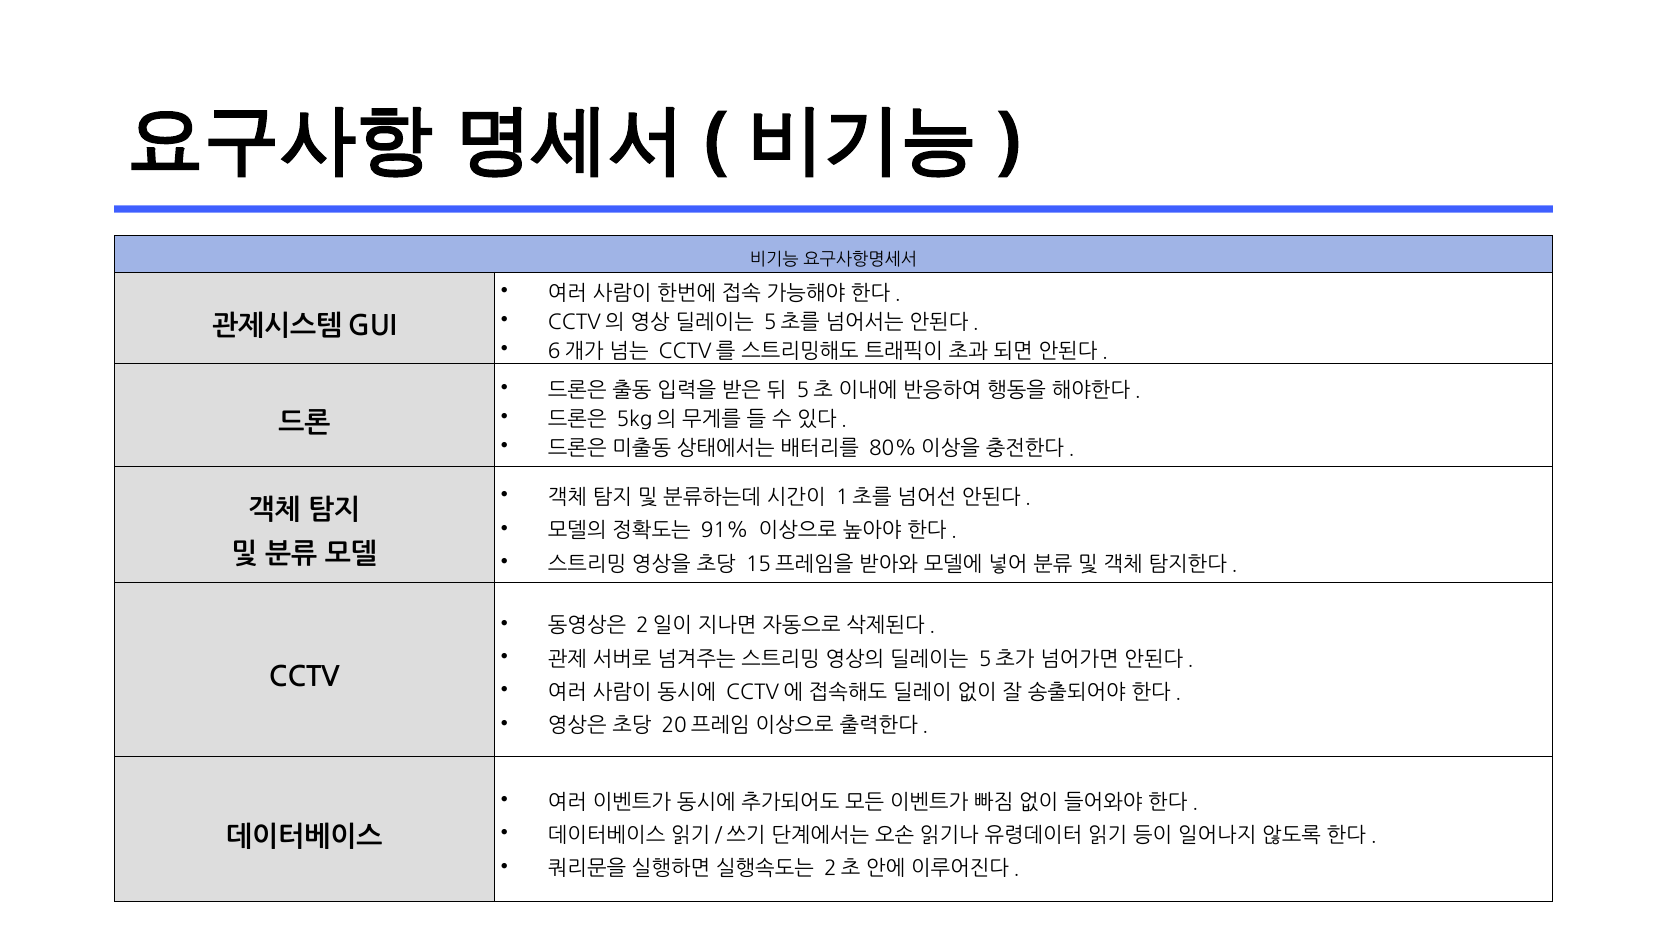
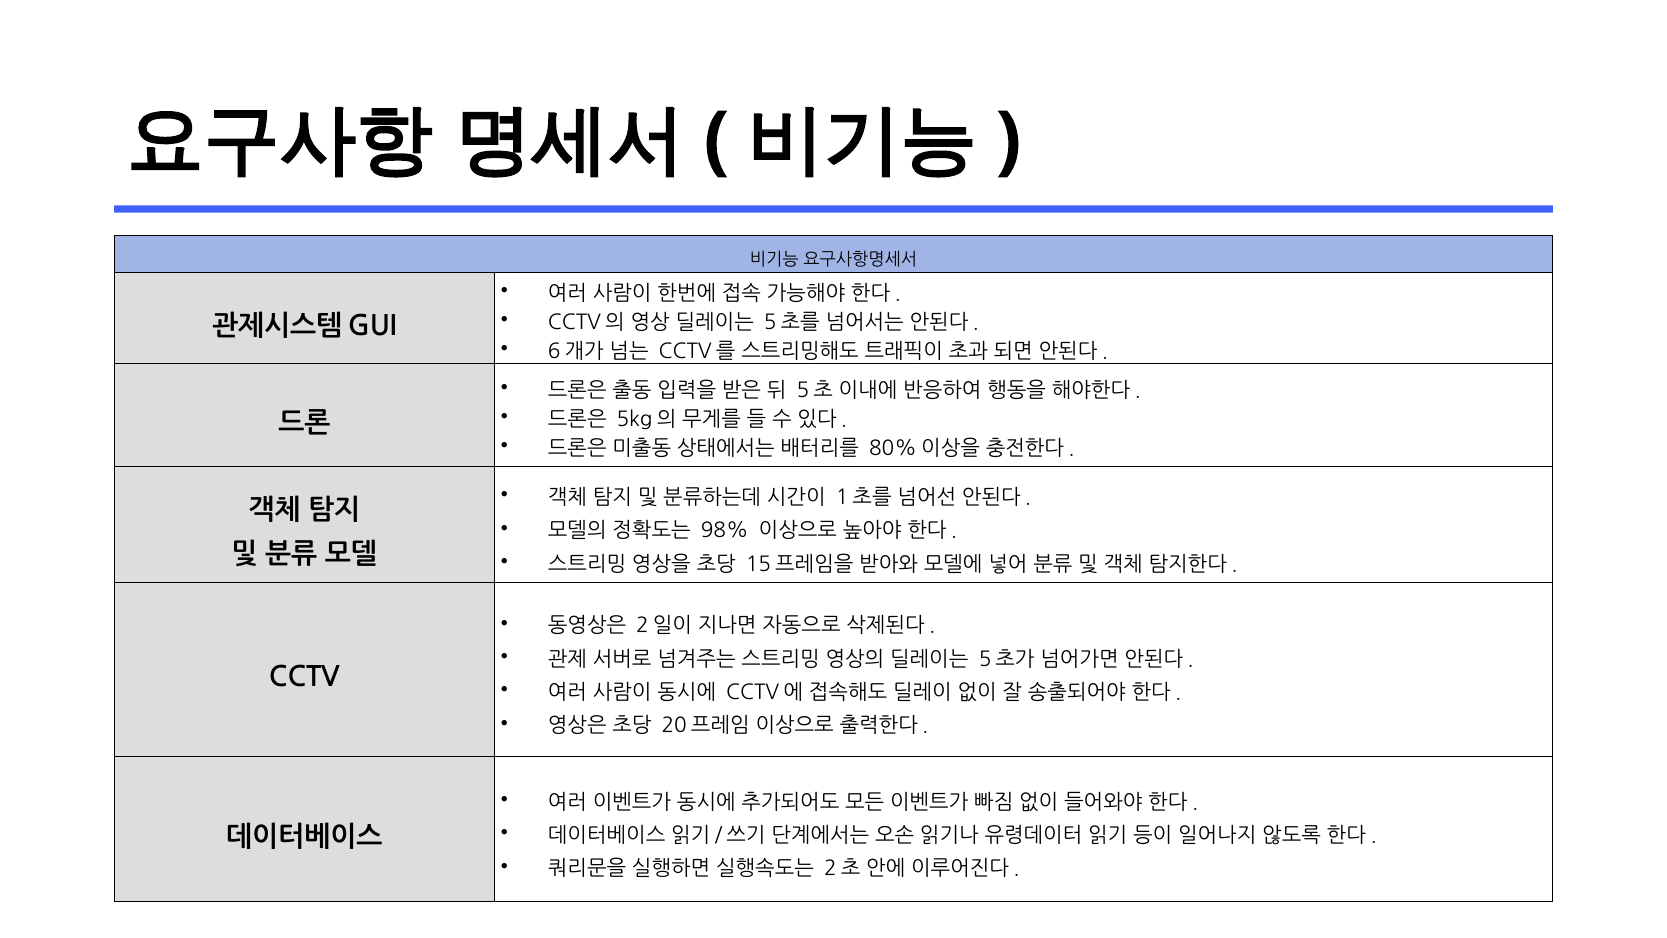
91%: 91% -> 98%
